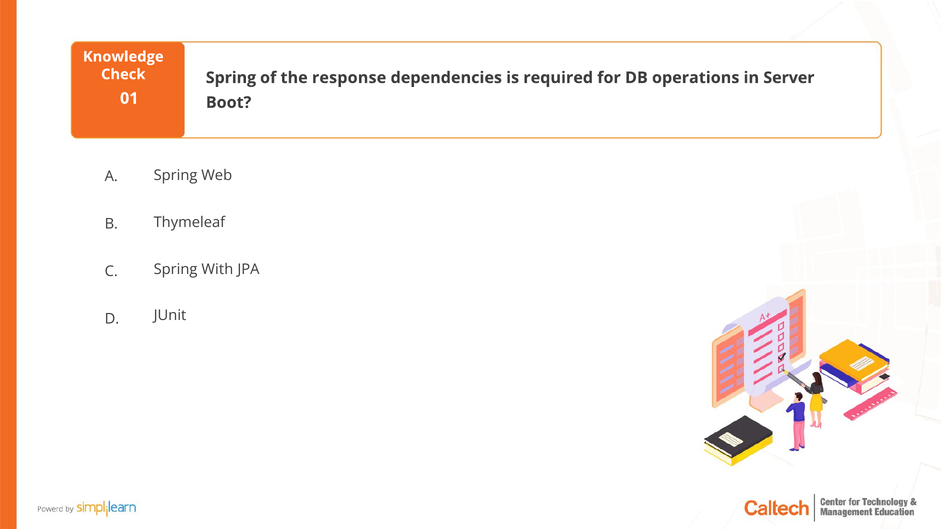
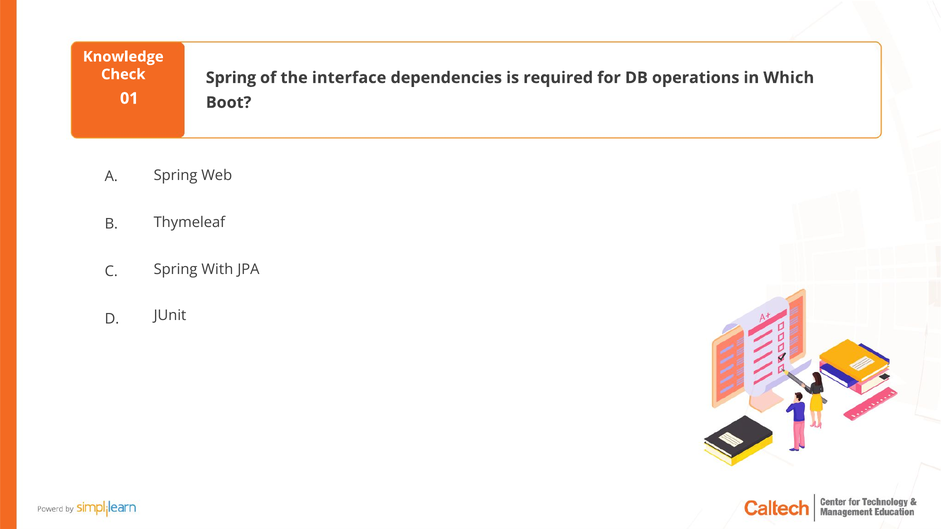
response: response -> interface
Server: Server -> Which
